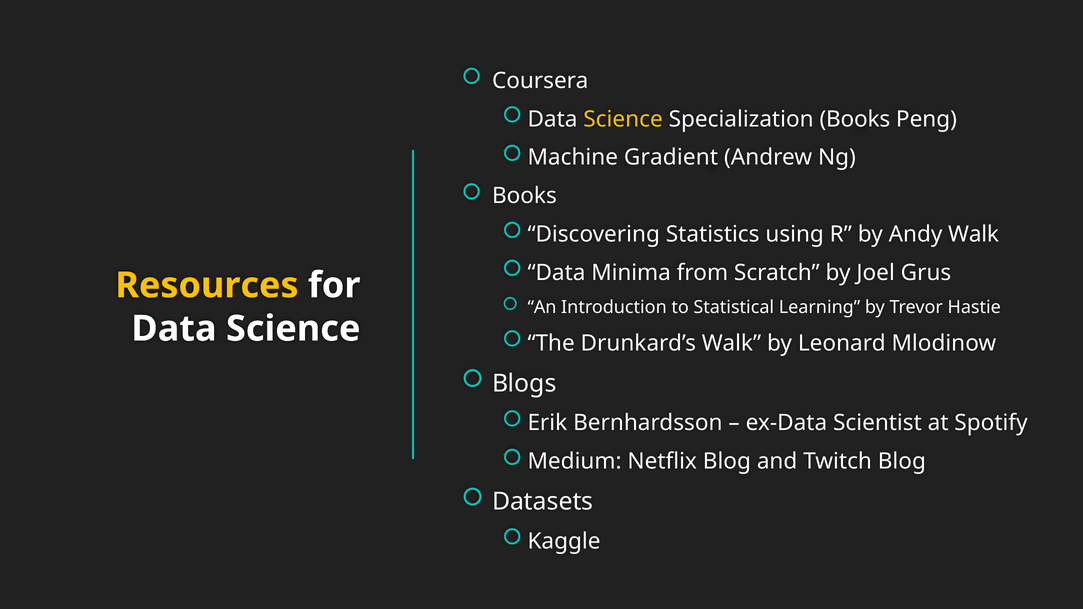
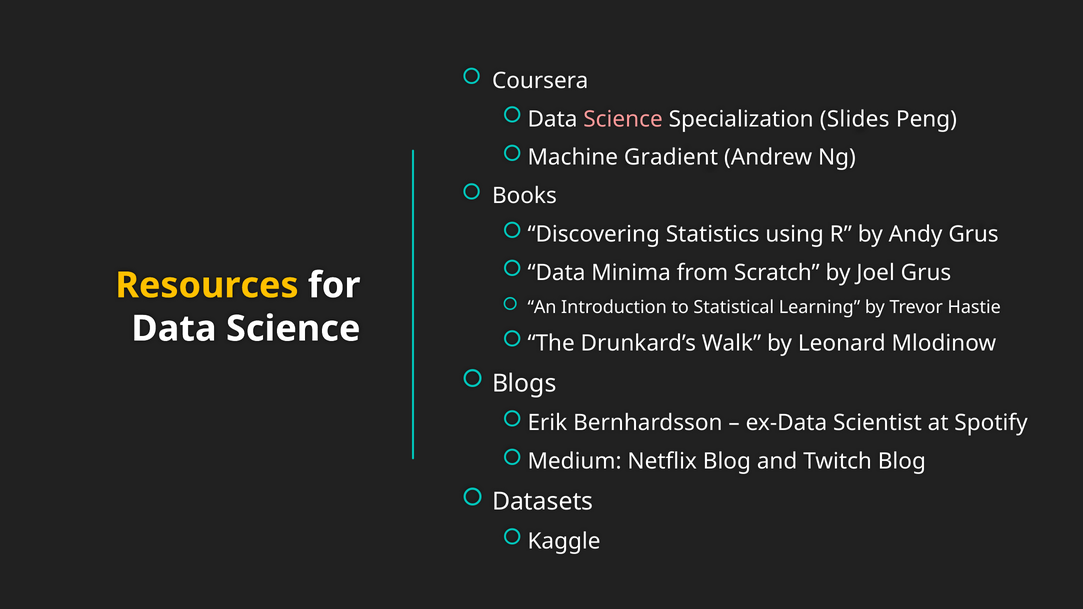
Science at (623, 119) colour: yellow -> pink
Specialization Books: Books -> Slides
Andy Walk: Walk -> Grus
